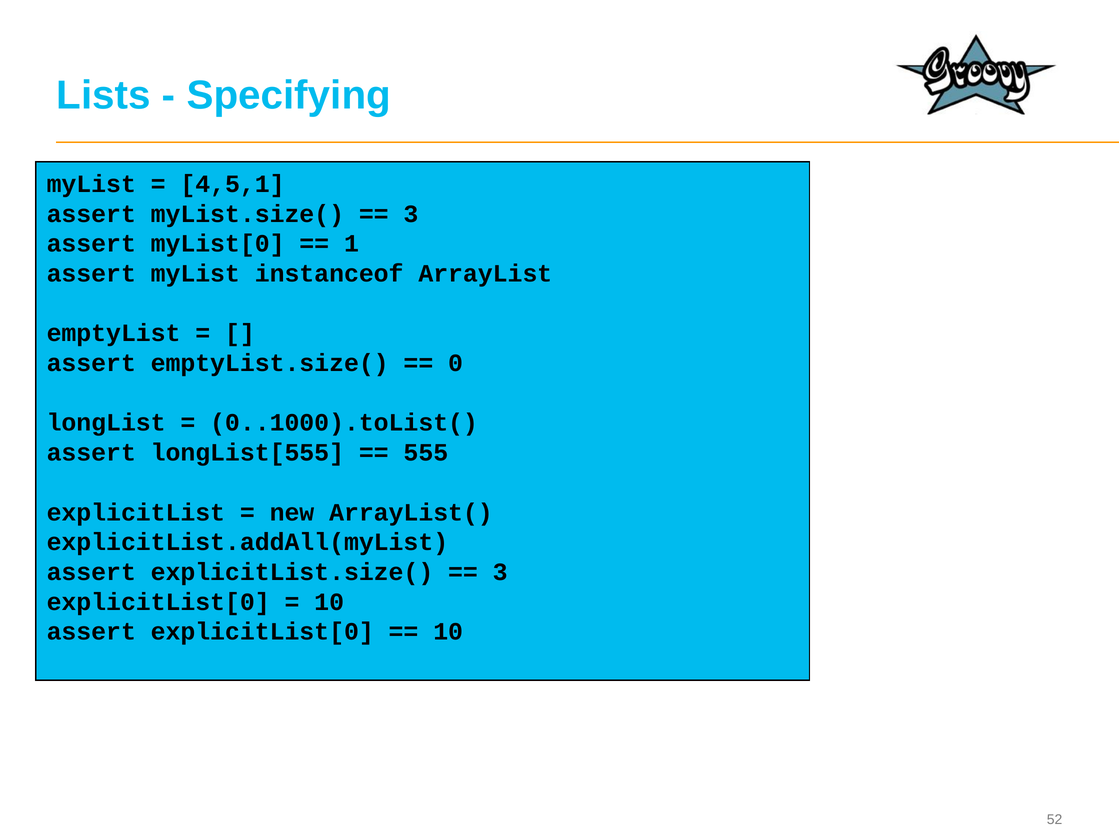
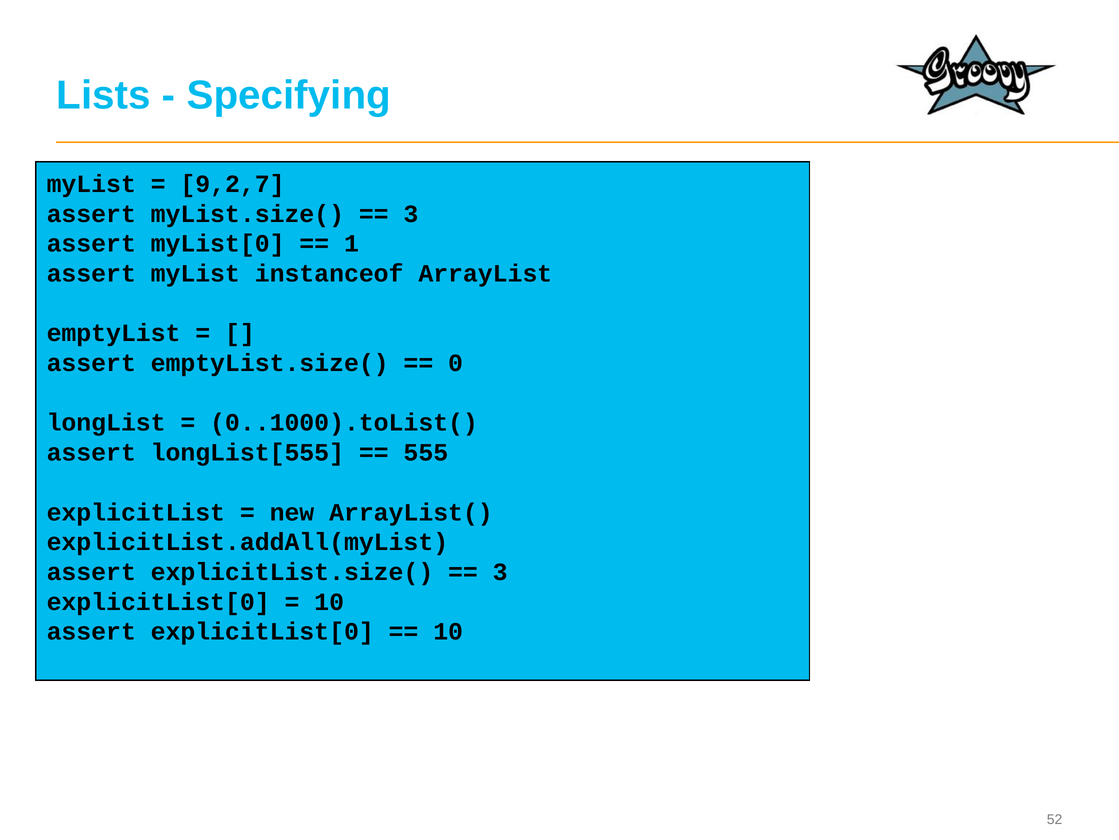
4,5,1: 4,5,1 -> 9,2,7
